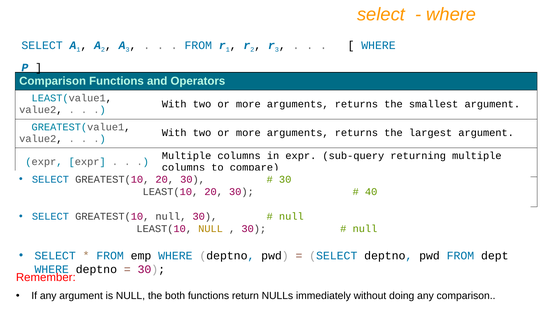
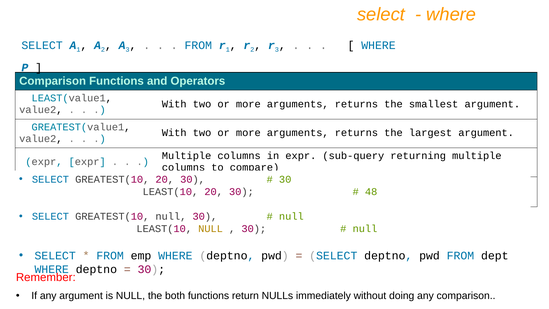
40: 40 -> 48
